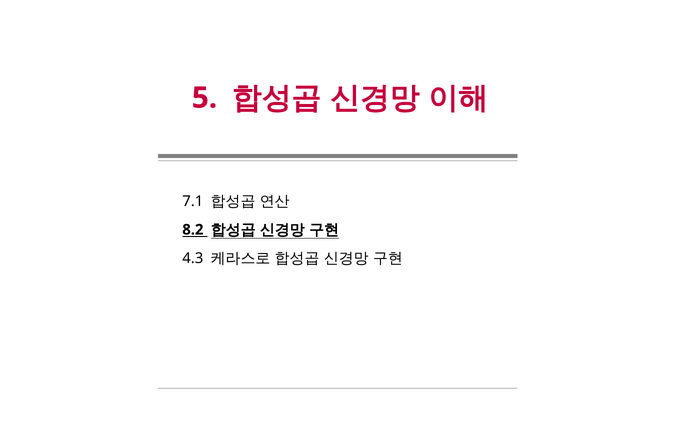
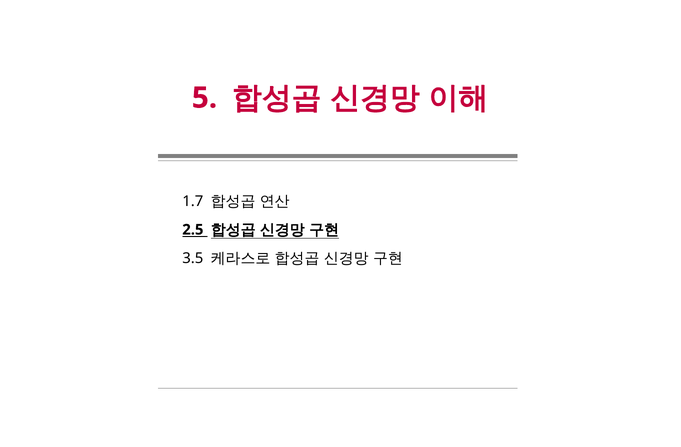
7.1: 7.1 -> 1.7
8.2: 8.2 -> 2.5
4.3: 4.3 -> 3.5
